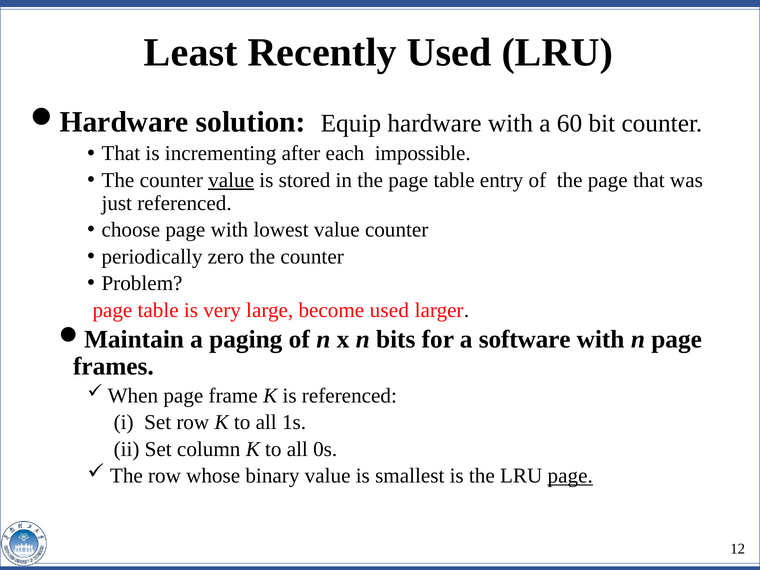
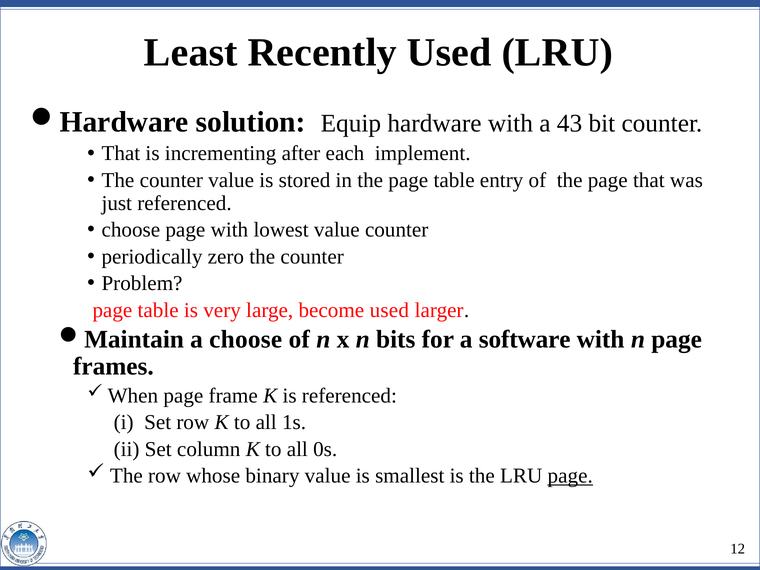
60: 60 -> 43
impossible: impossible -> implement
value at (231, 180) underline: present -> none
a paging: paging -> choose
